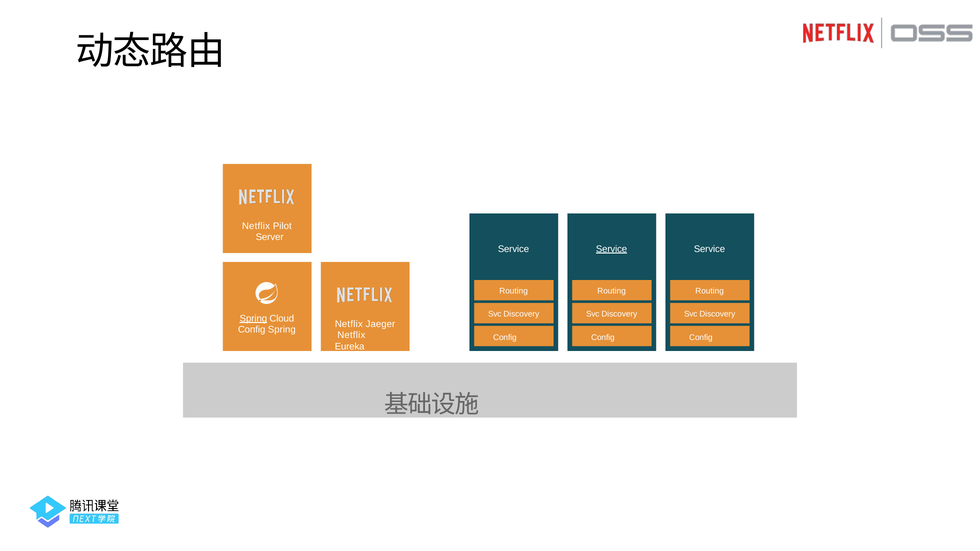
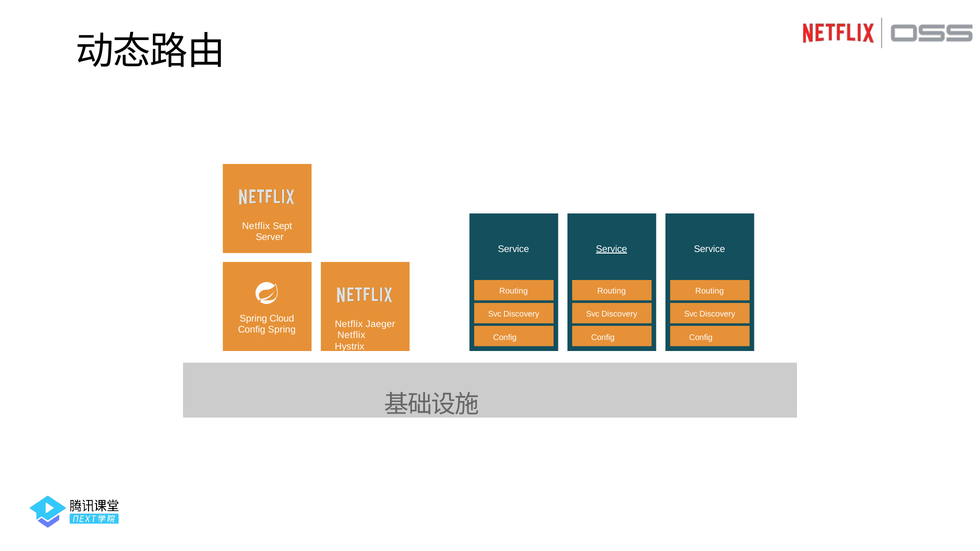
Pilot: Pilot -> Sept
Spring at (253, 319) underline: present -> none
Eureka: Eureka -> Hystrix
